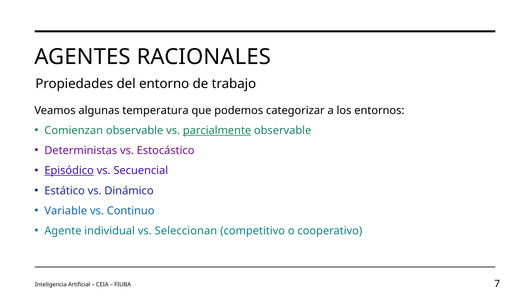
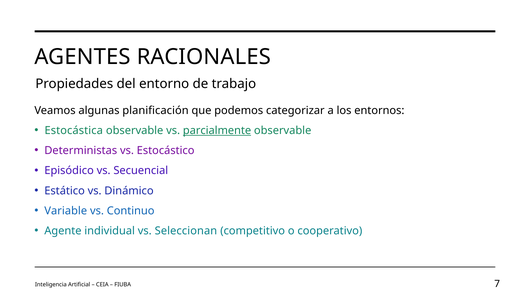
temperatura: temperatura -> planificación
Comienzan: Comienzan -> Estocástica
Episódico underline: present -> none
